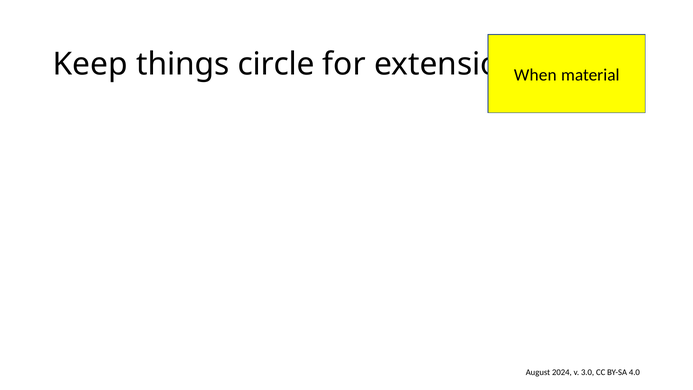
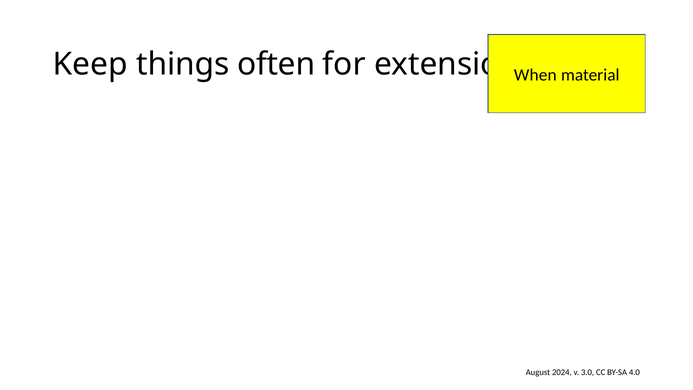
circle: circle -> often
